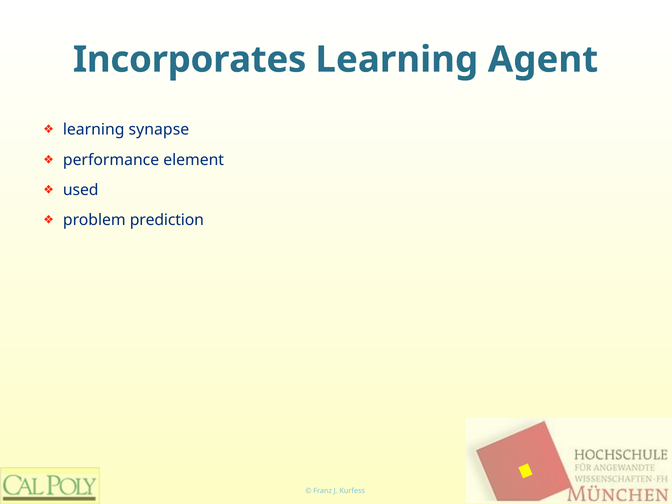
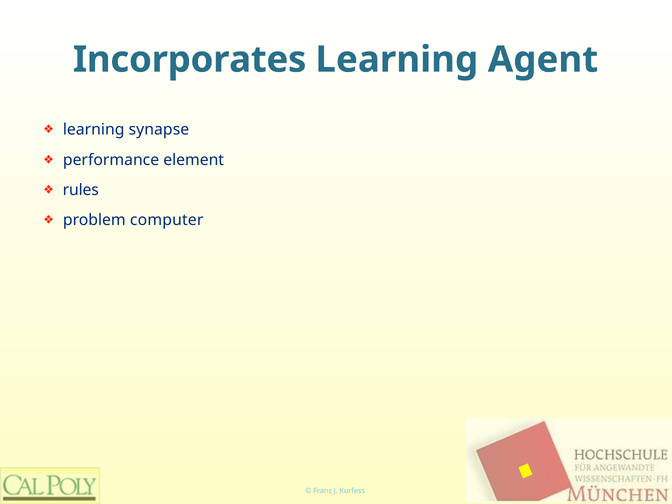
used: used -> rules
prediction: prediction -> computer
